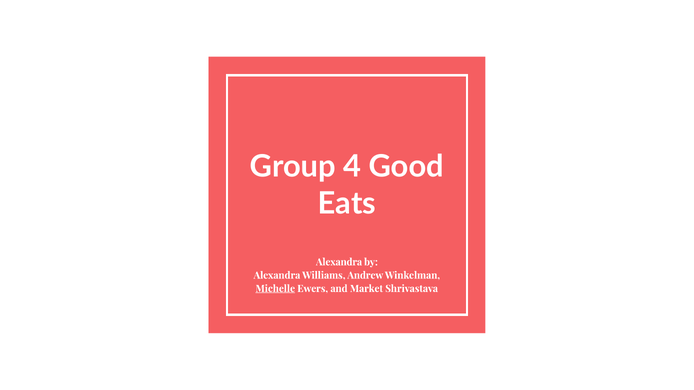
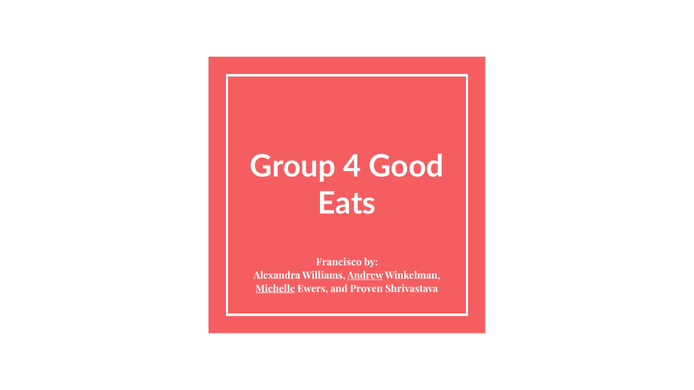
Alexandra at (339, 262): Alexandra -> Francisco
Andrew underline: none -> present
Market: Market -> Proven
